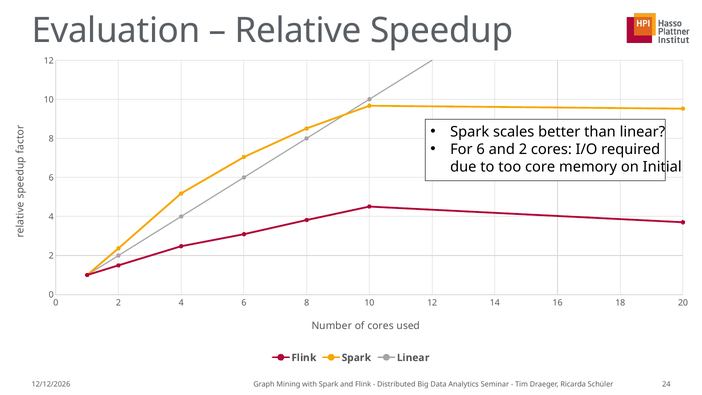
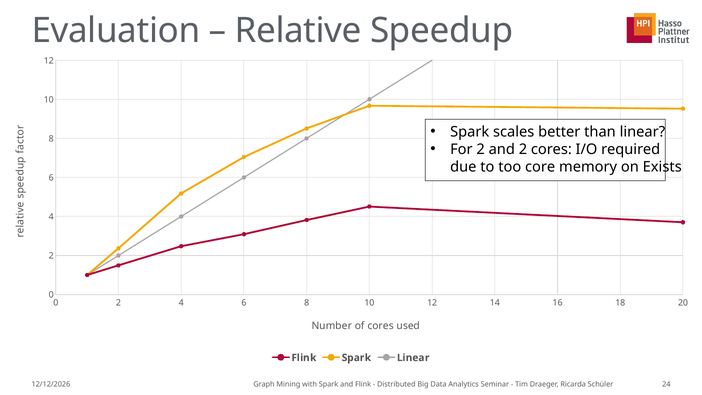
For 6: 6 -> 2
Initial: Initial -> Exists
